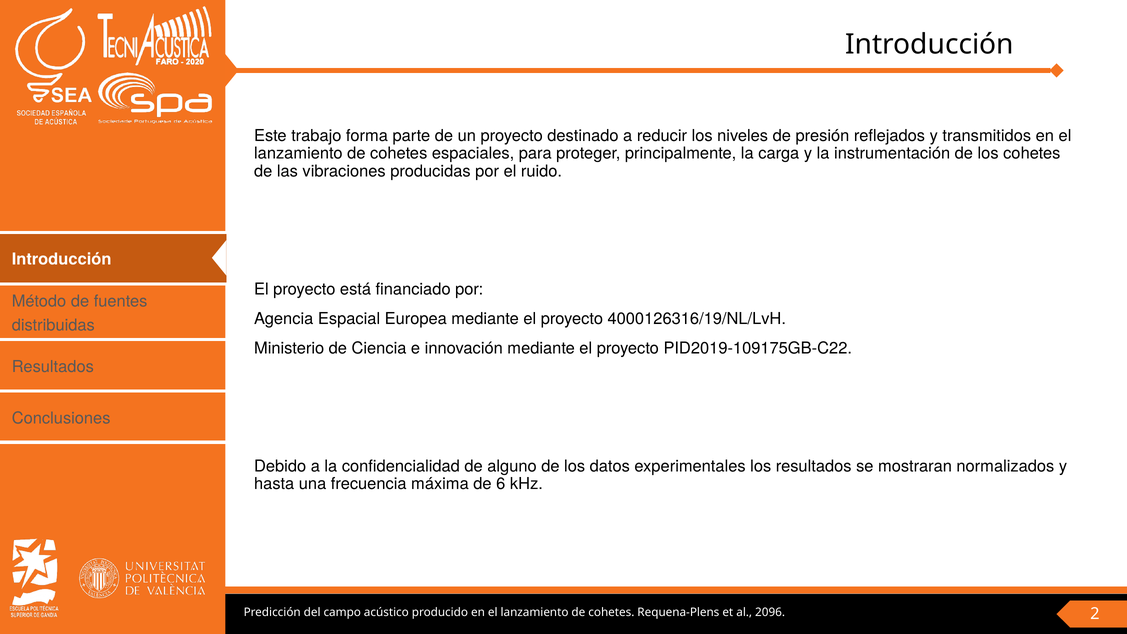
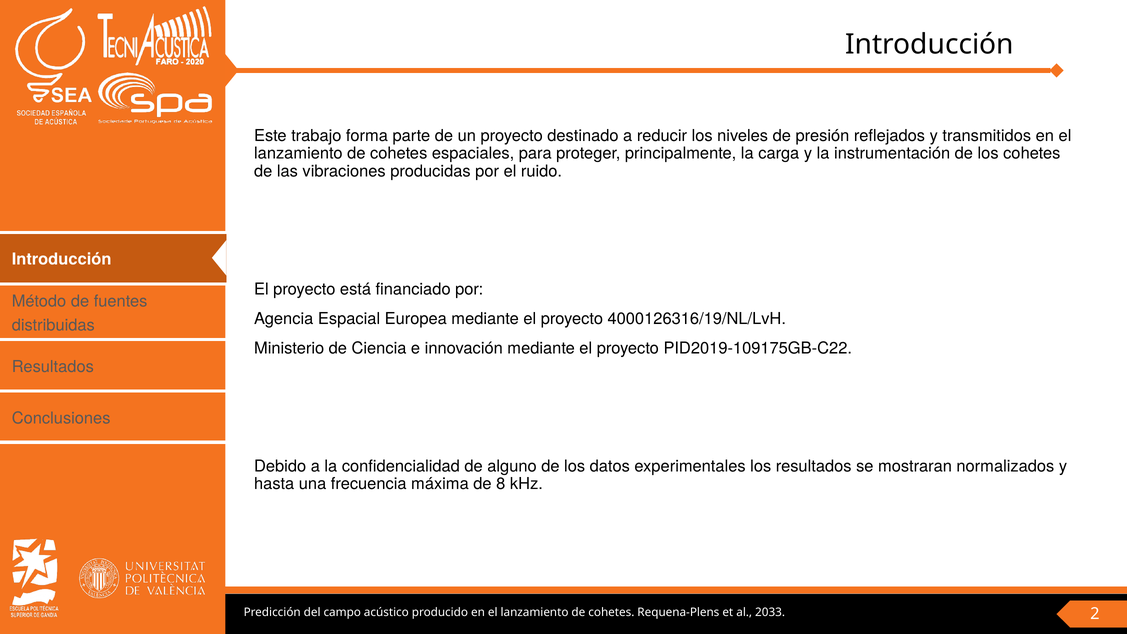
6: 6 -> 8
2096: 2096 -> 2033
